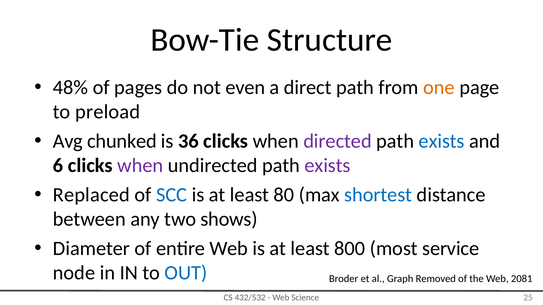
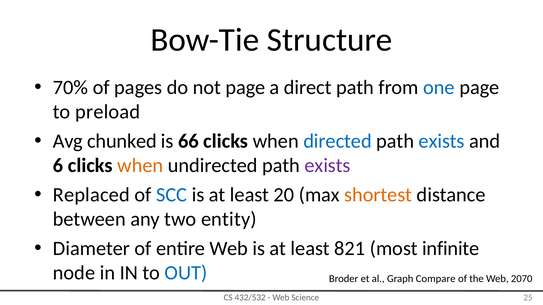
48%: 48% -> 70%
not even: even -> page
one colour: orange -> blue
36: 36 -> 66
directed colour: purple -> blue
when at (140, 166) colour: purple -> orange
80: 80 -> 20
shortest colour: blue -> orange
shows: shows -> entity
800: 800 -> 821
service: service -> infinite
Removed: Removed -> Compare
2081: 2081 -> 2070
